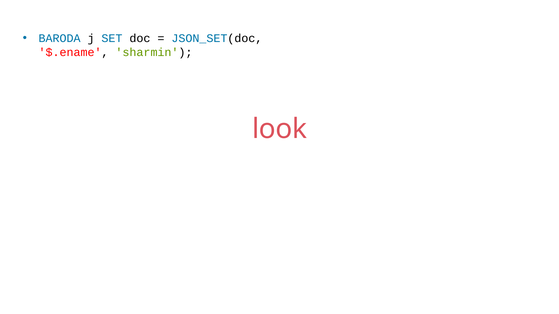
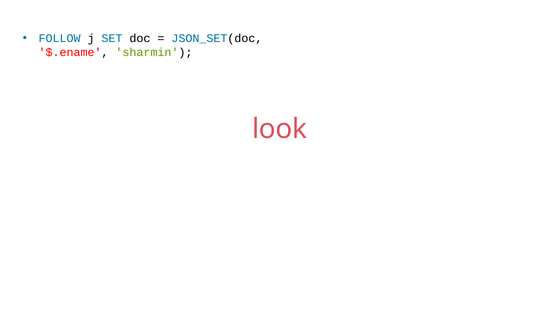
BARODA: BARODA -> FOLLOW
